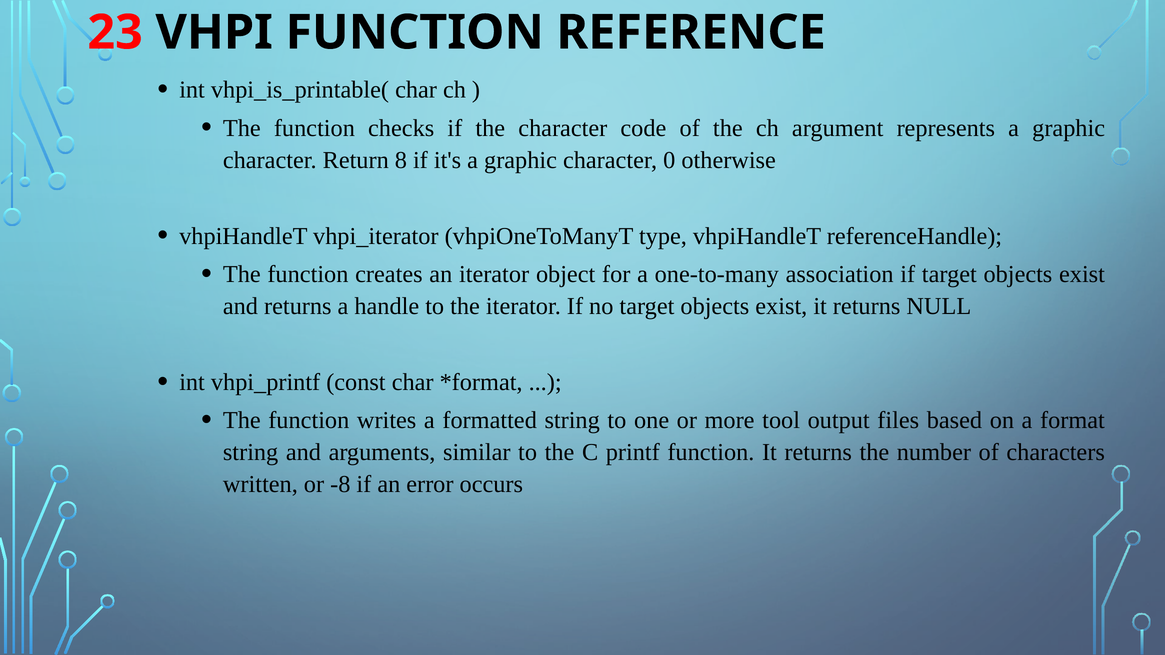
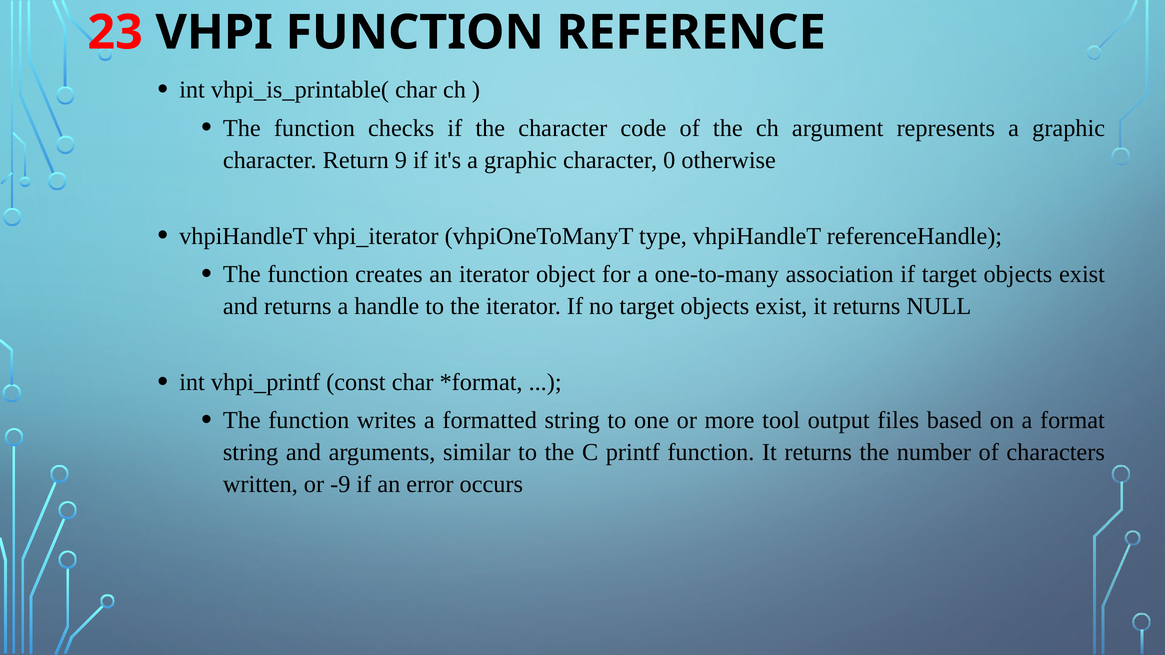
8: 8 -> 9
-8: -8 -> -9
